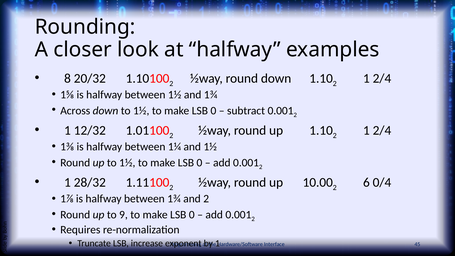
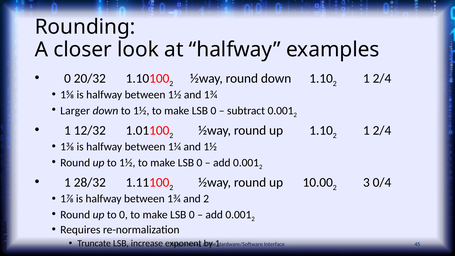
8 at (67, 78): 8 -> 0
Across: Across -> Larger
6: 6 -> 3
to 9: 9 -> 0
